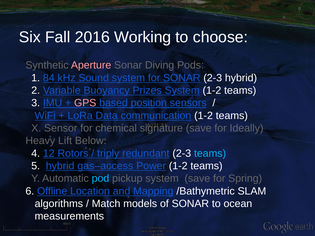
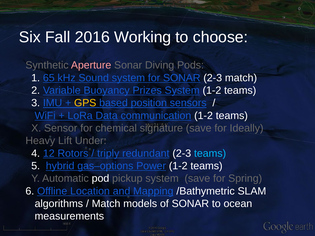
84: 84 -> 65
2-3 hybrid: hybrid -> match
GPS colour: pink -> yellow
Below: Below -> Under
gas–access: gas–access -> gas–options
pod colour: light blue -> white
